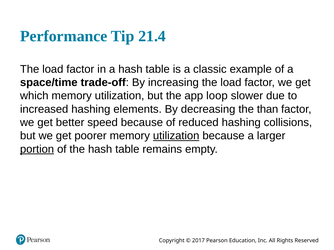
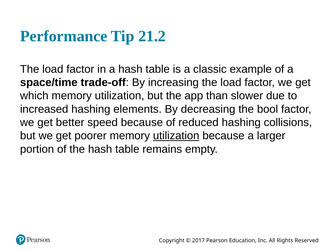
21.4: 21.4 -> 21.2
loop: loop -> than
than: than -> bool
portion underline: present -> none
